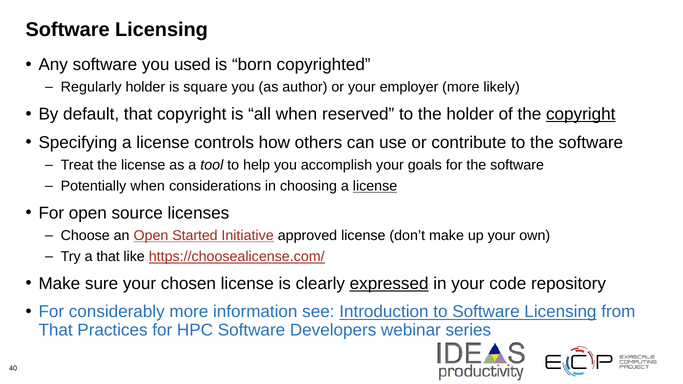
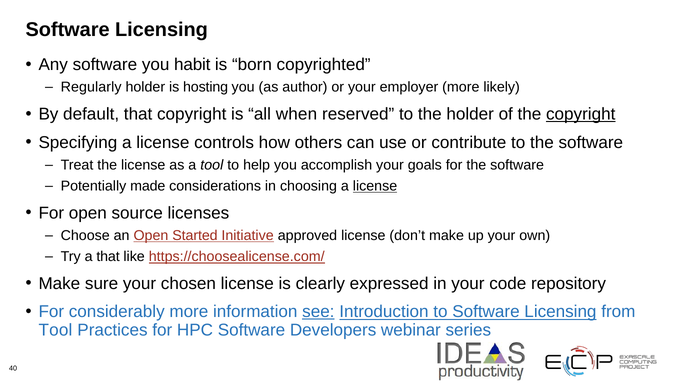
used: used -> habit
square: square -> hosting
Potentially when: when -> made
expressed underline: present -> none
see underline: none -> present
That at (56, 330): That -> Tool
